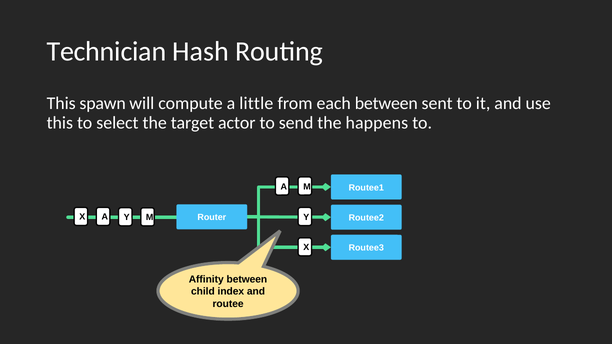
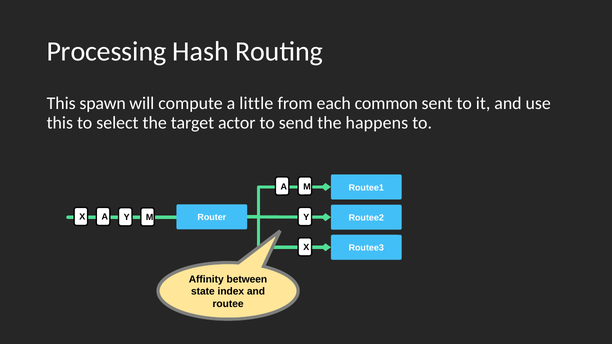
Technician: Technician -> Processing
each between: between -> common
child: child -> state
